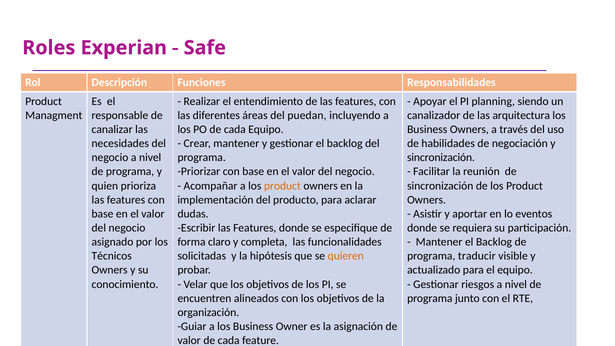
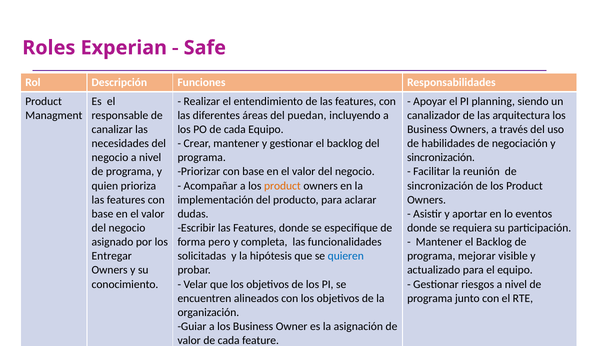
claro: claro -> pero
Técnicos: Técnicos -> Entregar
quieren colour: orange -> blue
traducir: traducir -> mejorar
